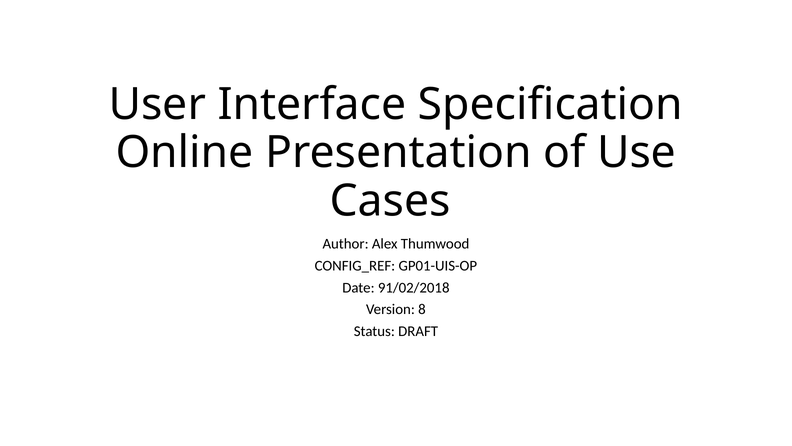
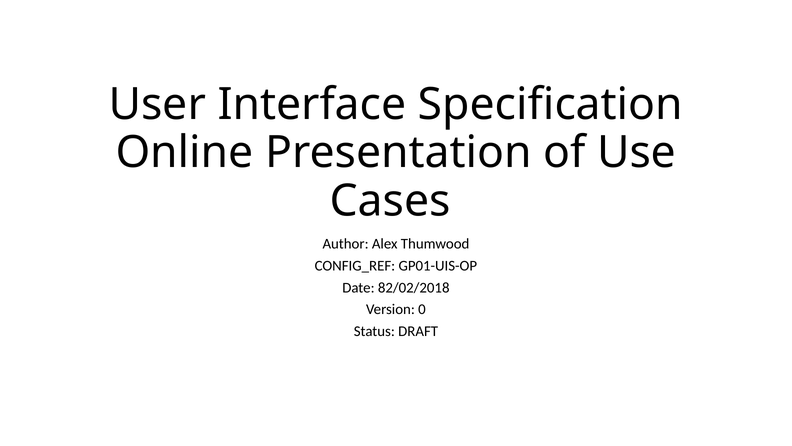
91/02/2018: 91/02/2018 -> 82/02/2018
8: 8 -> 0
